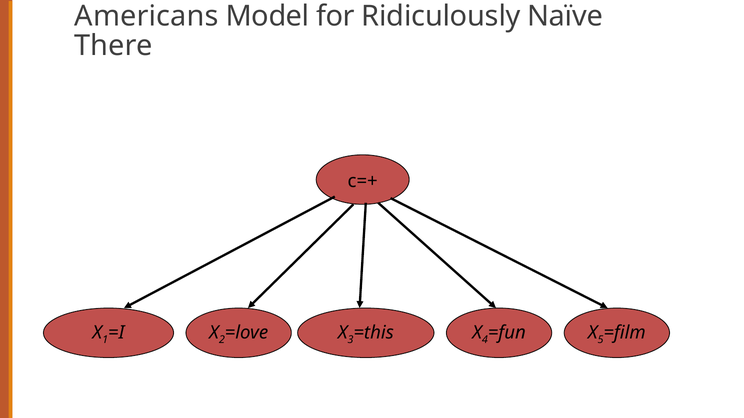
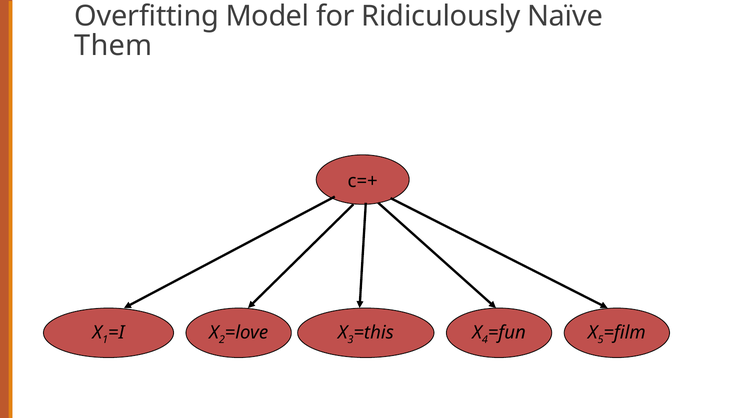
Americans: Americans -> Overfitting
There: There -> Them
